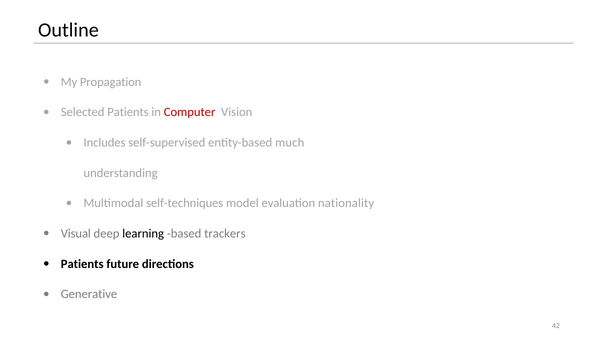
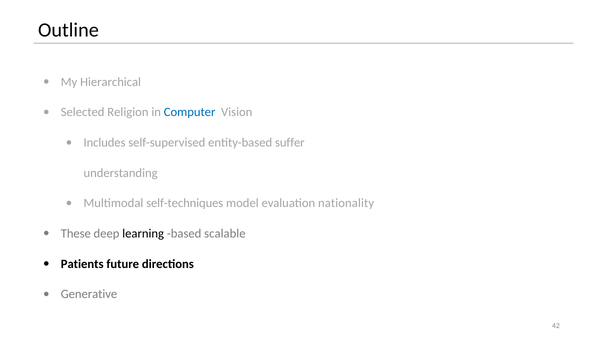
Propagation: Propagation -> Hierarchical
Selected Patients: Patients -> Religion
Computer colour: red -> blue
much: much -> suffer
Visual: Visual -> These
trackers: trackers -> scalable
